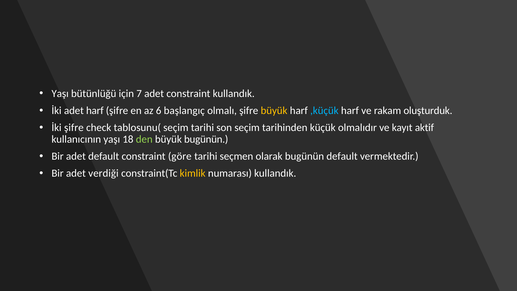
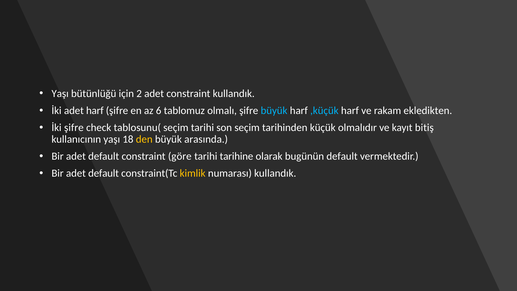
7: 7 -> 2
başlangıç: başlangıç -> tablomuz
büyük at (274, 111) colour: yellow -> light blue
oluşturduk: oluşturduk -> ekledikten
aktif: aktif -> bitiş
den colour: light green -> yellow
büyük bugünün: bugünün -> arasında
seçmen: seçmen -> tarihine
verdiği at (103, 173): verdiği -> default
